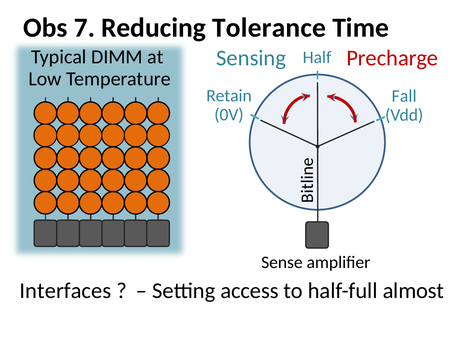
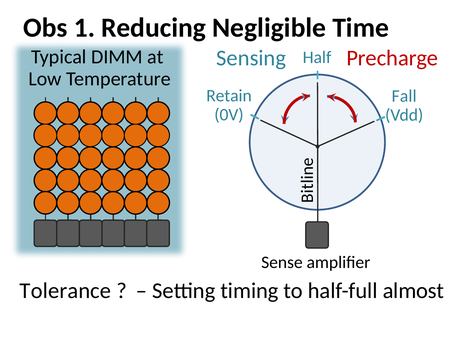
7: 7 -> 1
Tolerance: Tolerance -> Negligible
Interfaces: Interfaces -> Tolerance
access: access -> timing
